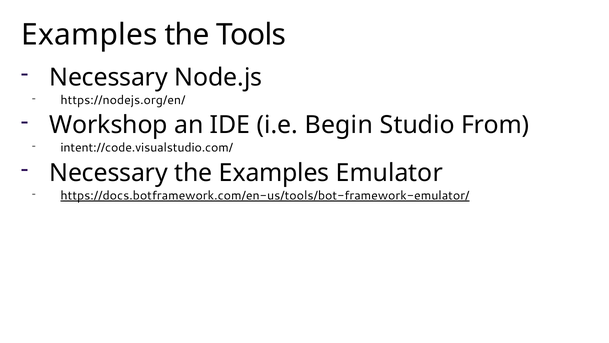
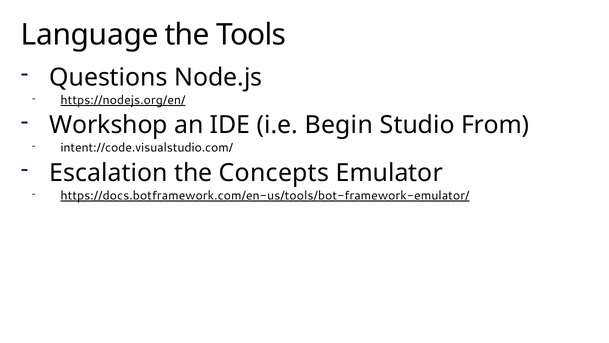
Examples at (89, 35): Examples -> Language
Necessary at (109, 77): Necessary -> Questions
https://nodejs.org/en/ underline: none -> present
Necessary at (109, 173): Necessary -> Escalation
the Examples: Examples -> Concepts
